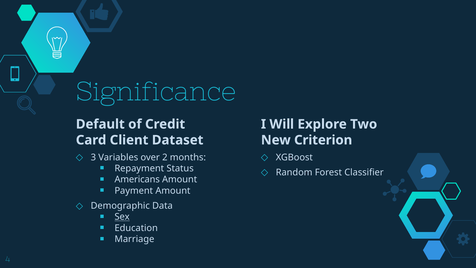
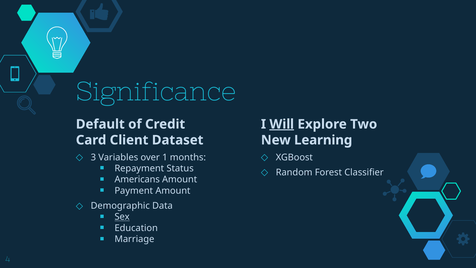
Will underline: none -> present
Criterion: Criterion -> Learning
2: 2 -> 1
